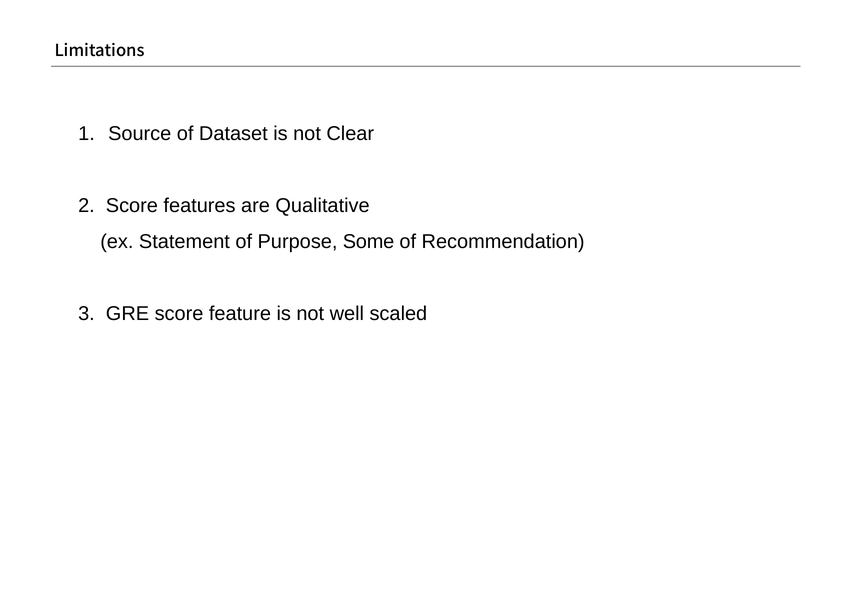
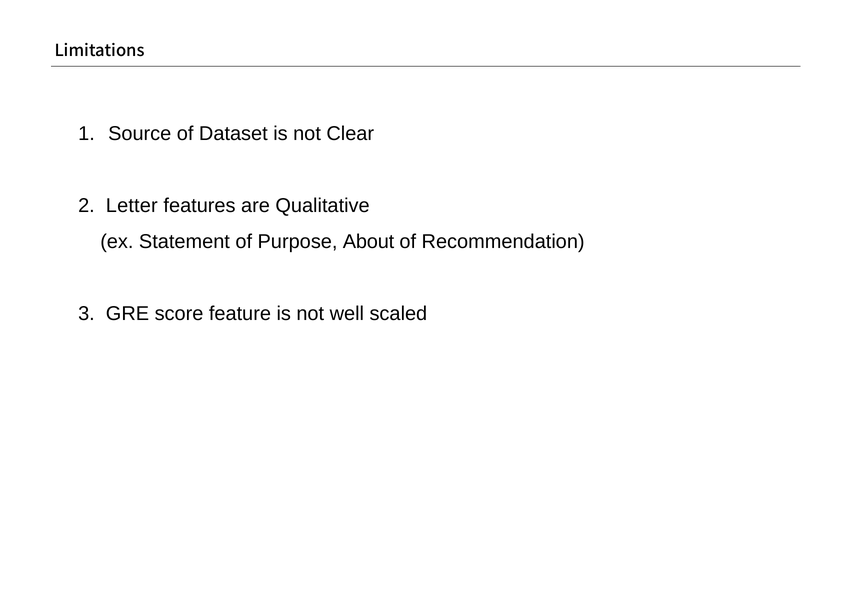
2 Score: Score -> Letter
Some: Some -> About
